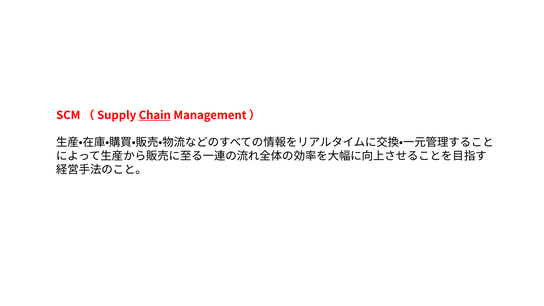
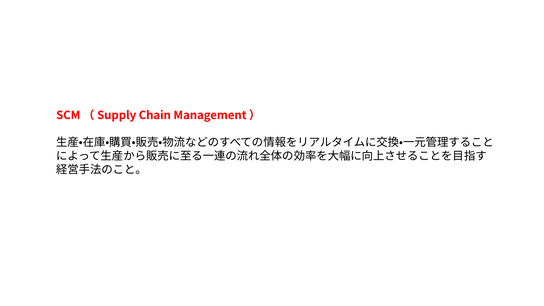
Chain underline: present -> none
